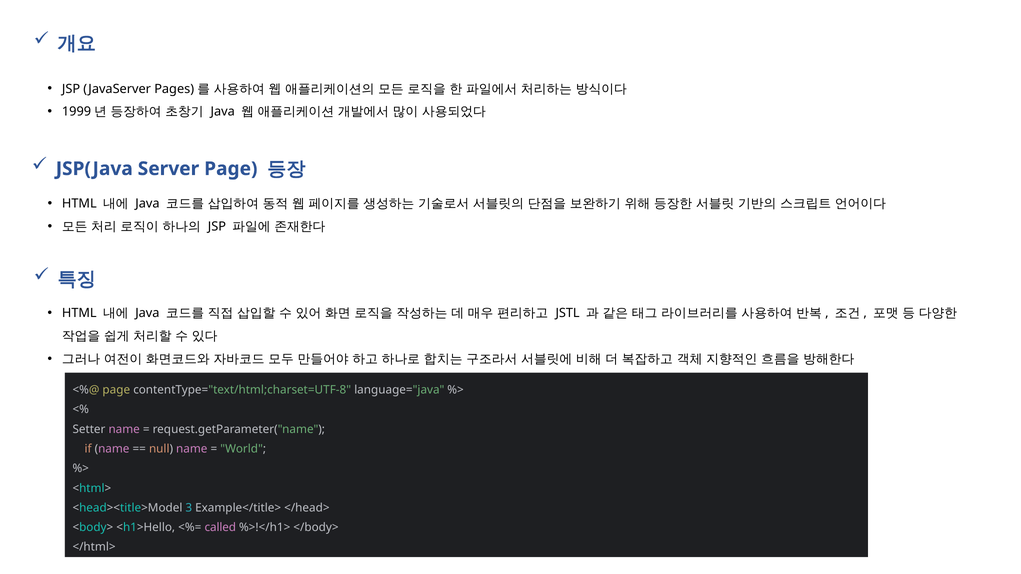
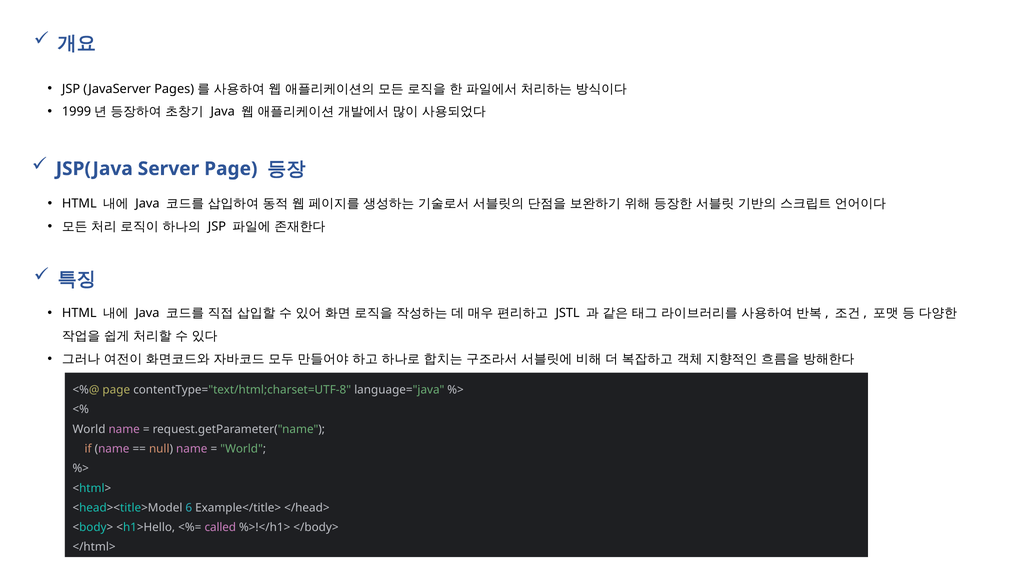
Setter at (89, 429): Setter -> World
3: 3 -> 6
